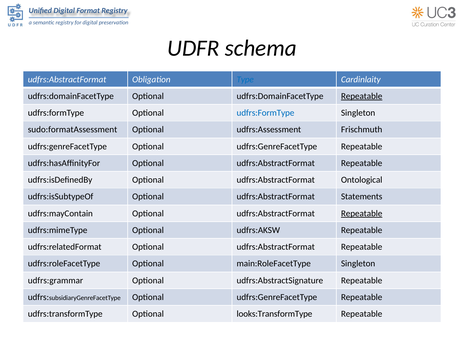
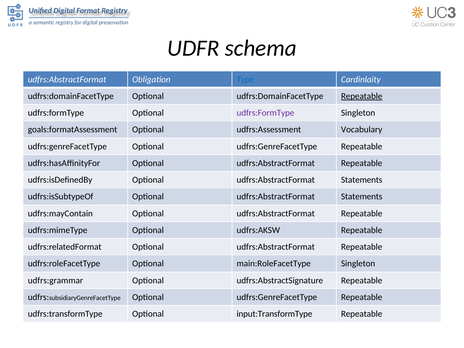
udfrs:FormType at (265, 113) colour: blue -> purple
sudo:formatAssessment: sudo:formatAssessment -> goals:formatAssessment
Frischmuth: Frischmuth -> Vocabulary
udfrs:isDefinedBy Optional udfrs:AbstractFormat Ontological: Ontological -> Statements
Repeatable at (362, 213) underline: present -> none
looks:TransformType: looks:TransformType -> input:TransformType
